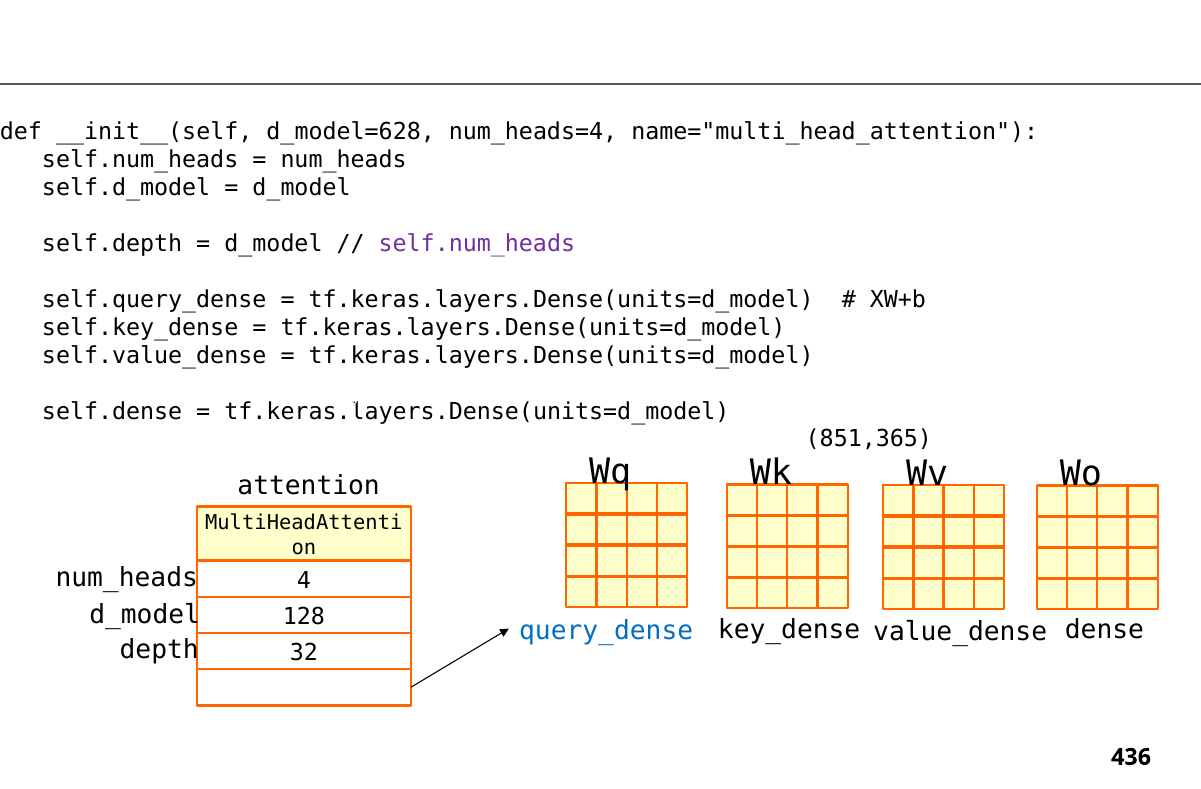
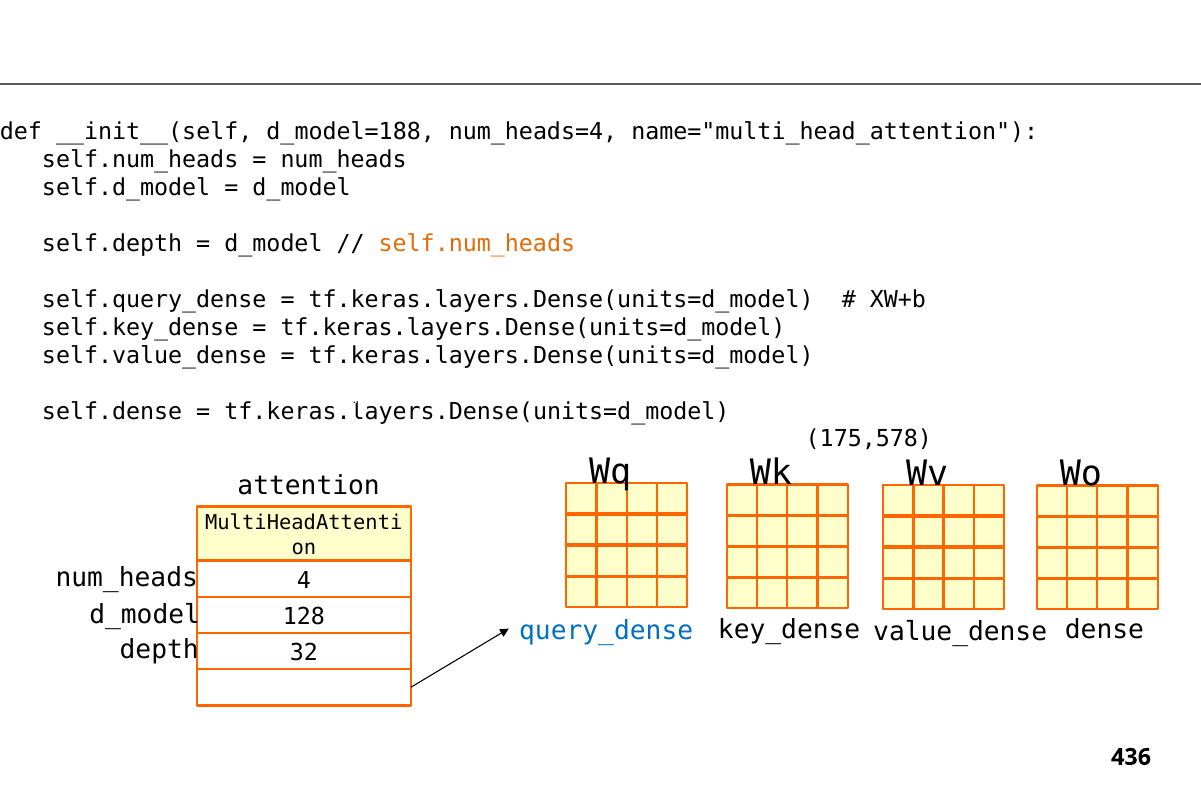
d_model=628: d_model=628 -> d_model=188
self.num_heads at (477, 244) colour: purple -> orange
851,365: 851,365 -> 175,578
